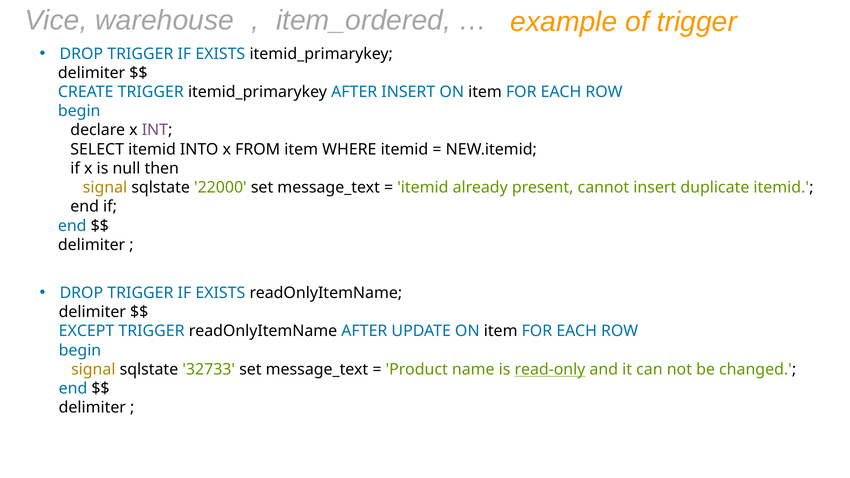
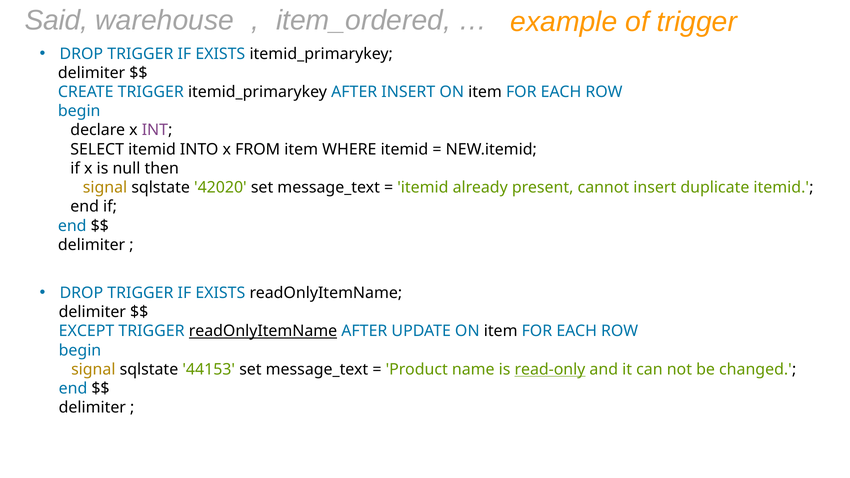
Vice: Vice -> Said
22000: 22000 -> 42020
readOnlyItemName at (263, 331) underline: none -> present
32733: 32733 -> 44153
